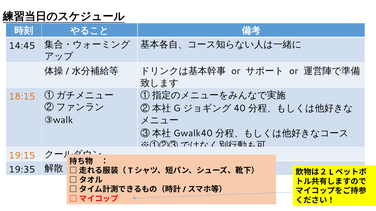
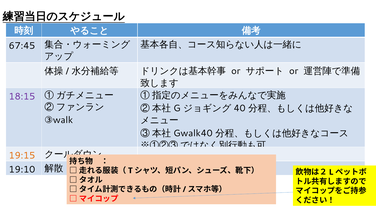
14:45: 14:45 -> 67:45
18:15 colour: orange -> purple
19:35: 19:35 -> 19:10
